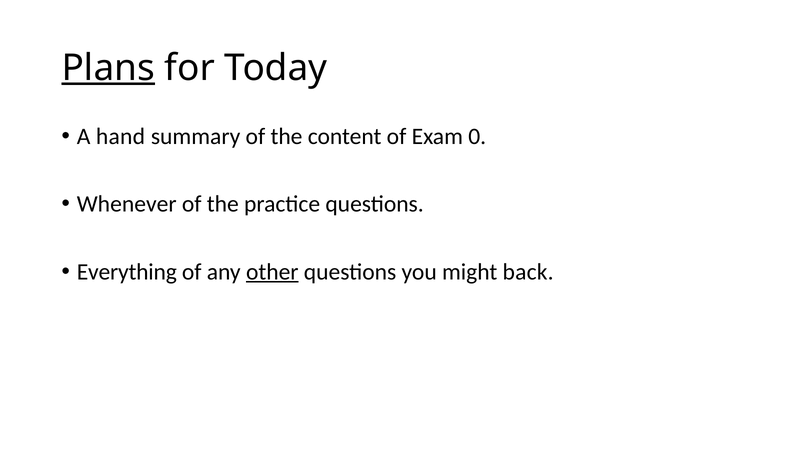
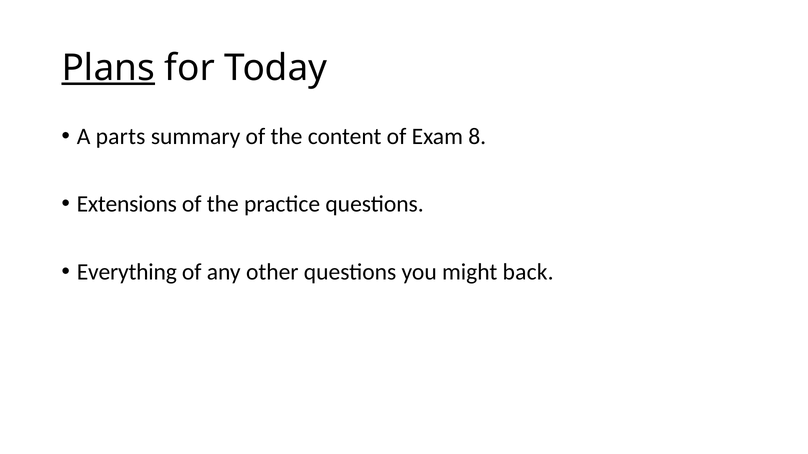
hand: hand -> parts
0: 0 -> 8
Whenever: Whenever -> Extensions
other underline: present -> none
